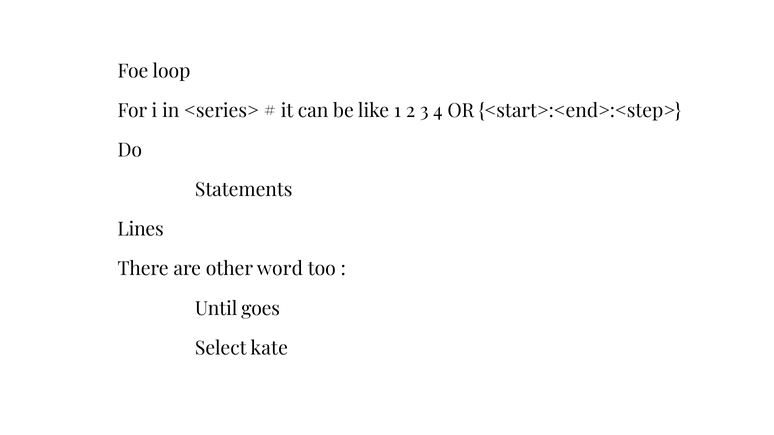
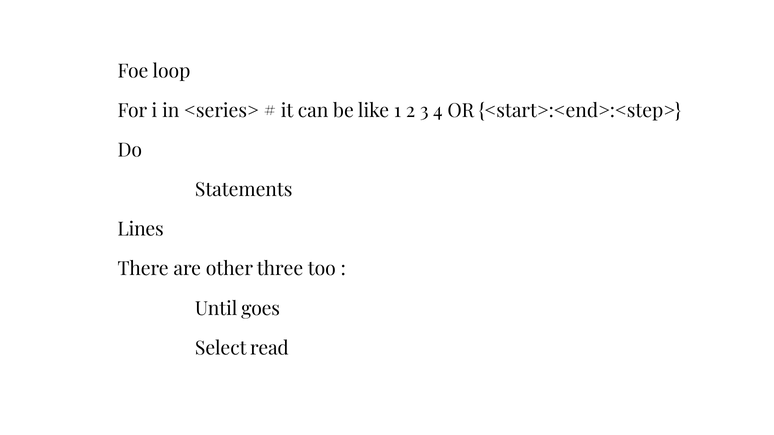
word: word -> three
kate: kate -> read
